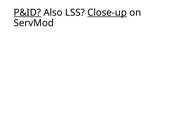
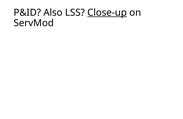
P&ID underline: present -> none
